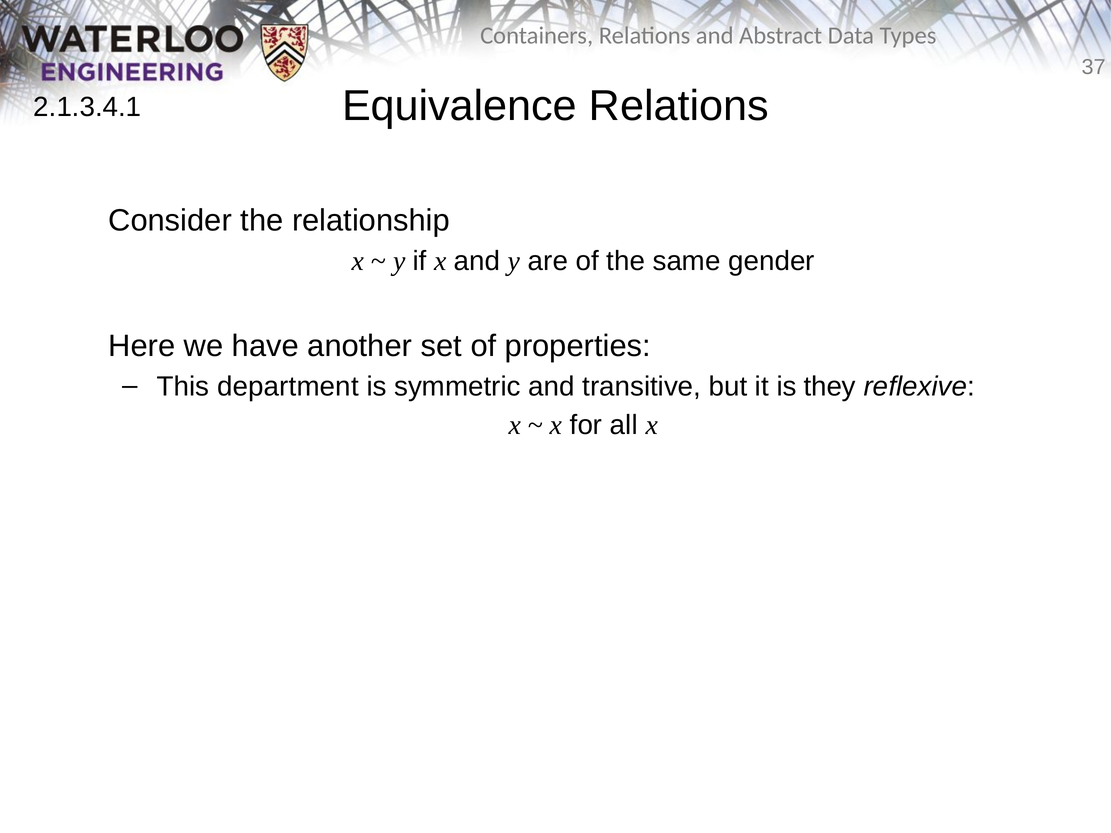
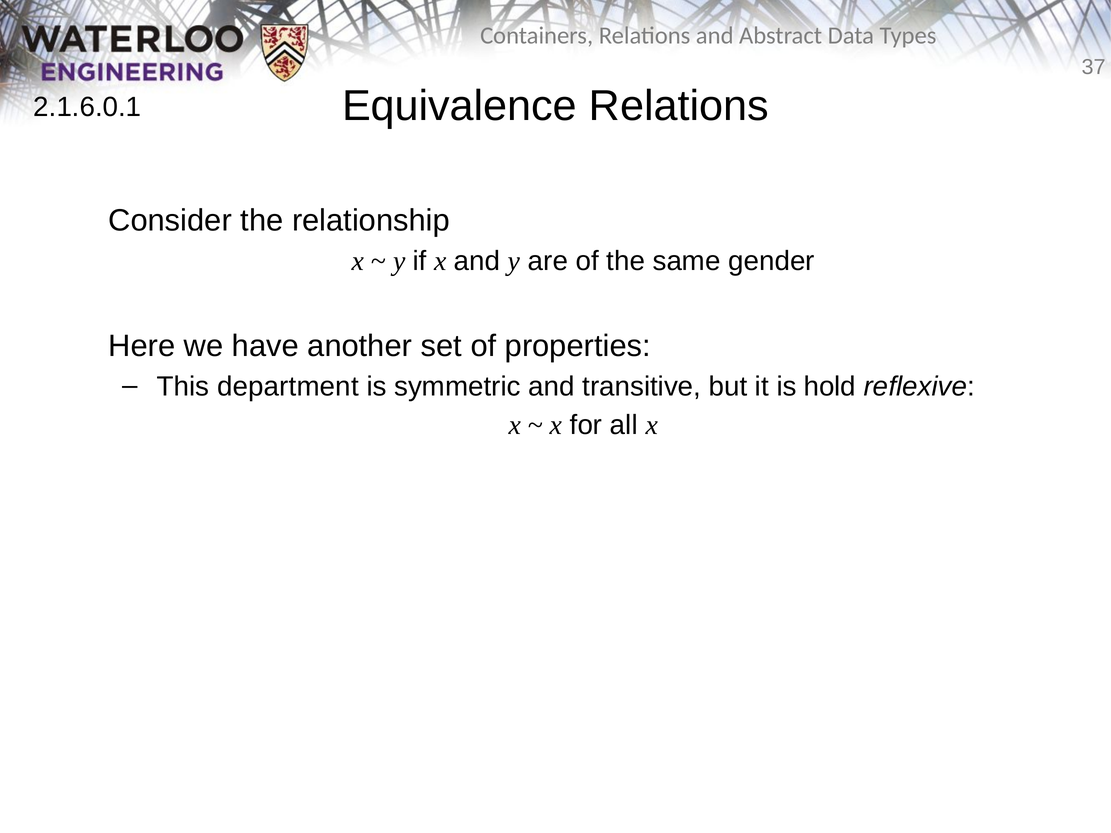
2.1.3.4.1: 2.1.3.4.1 -> 2.1.6.0.1
they: they -> hold
